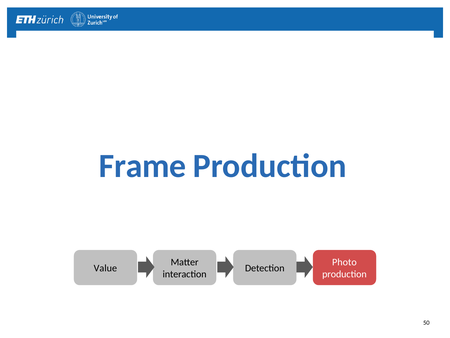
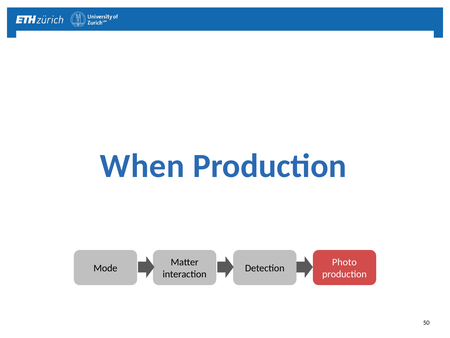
Frame: Frame -> When
Value: Value -> Mode
